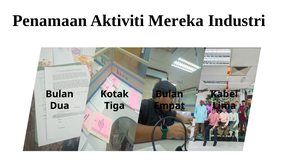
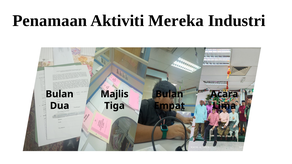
Kotak: Kotak -> Majlis
Kabel: Kabel -> Acara
